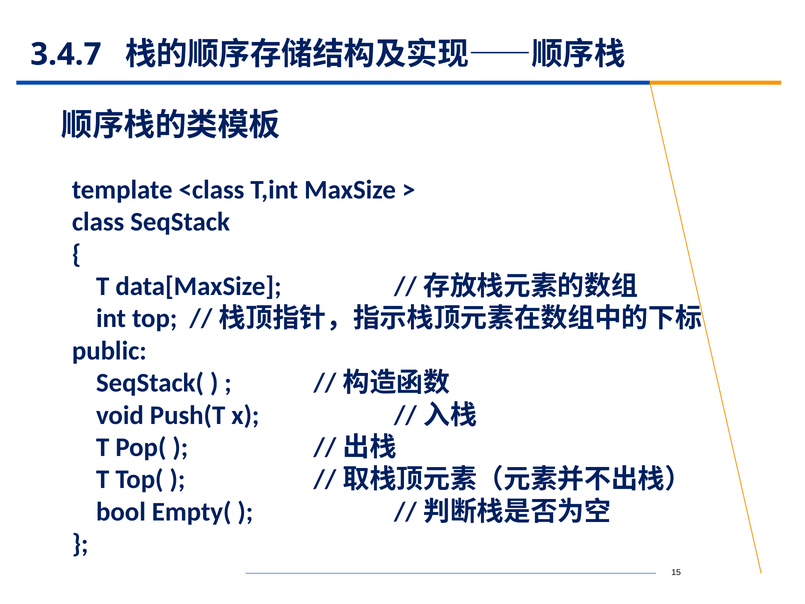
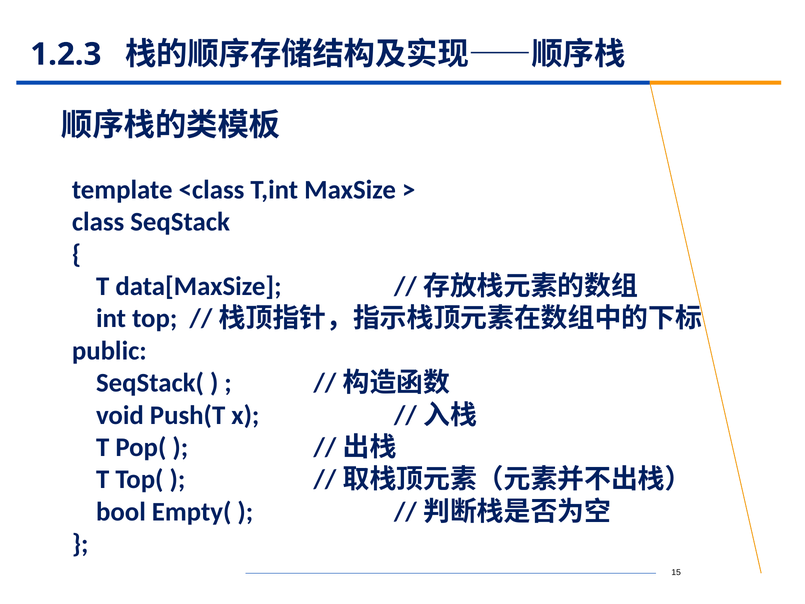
3.4.7: 3.4.7 -> 1.2.3
